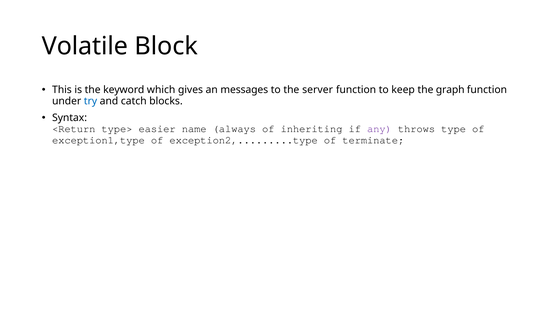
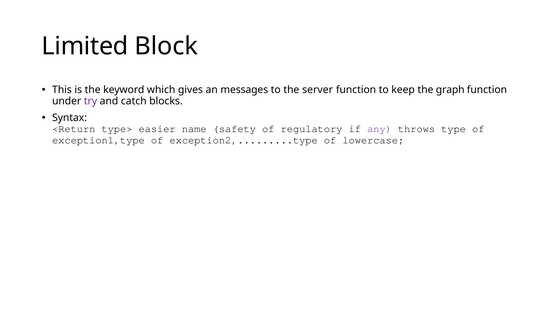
Volatile: Volatile -> Limited
try colour: blue -> purple
always: always -> safety
inheriting: inheriting -> regulatory
terminate: terminate -> lowercase
